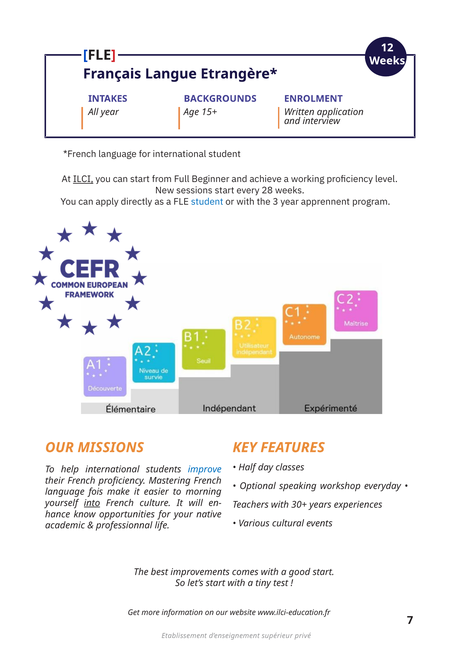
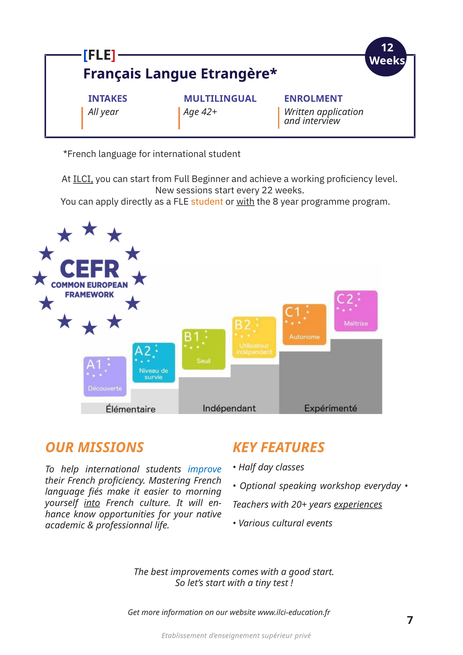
BACKGROUNDS: BACKGROUNDS -> MULTILINGUAL
15+: 15+ -> 42+
28: 28 -> 22
student at (207, 202) colour: blue -> orange
with at (245, 202) underline: none -> present
3: 3 -> 8
apprennent: apprennent -> programme
fois: fois -> fiés
30+: 30+ -> 20+
experiences underline: none -> present
